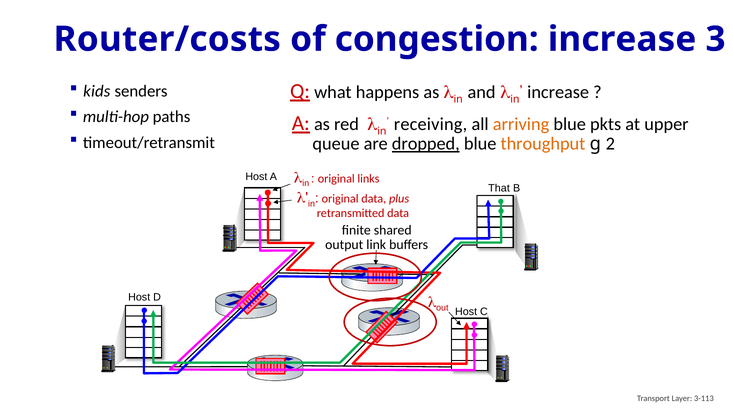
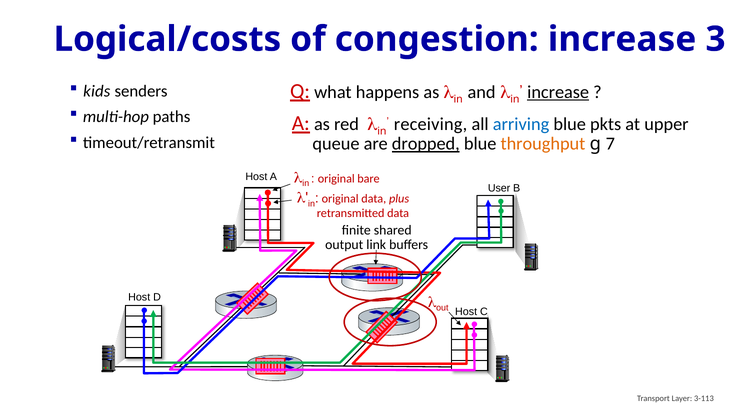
Router/costs: Router/costs -> Logical/costs
increase at (558, 92) underline: none -> present
arriving colour: orange -> blue
2: 2 -> 7
links: links -> bare
That: That -> User
